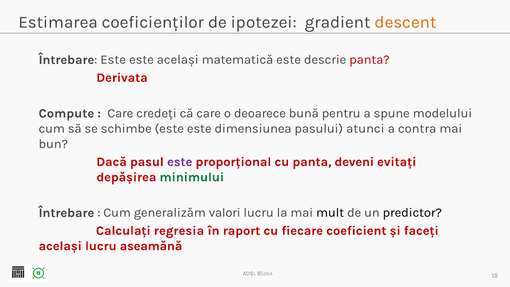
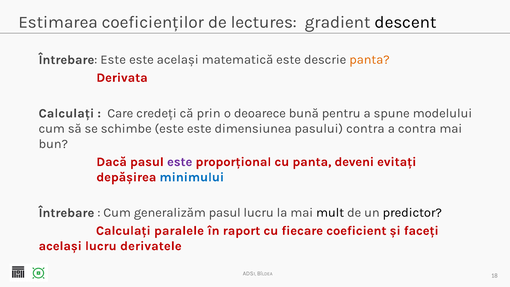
ipotezei: ipotezei -> lectures
descent colour: orange -> black
panta at (369, 60) colour: red -> orange
Compute at (66, 113): Compute -> Calculați
că care: care -> prin
pasului atunci: atunci -> contra
minimului colour: green -> blue
generalizăm valori: valori -> pasul
regresia: regresia -> paralele
aseamănă: aseamănă -> derivatele
